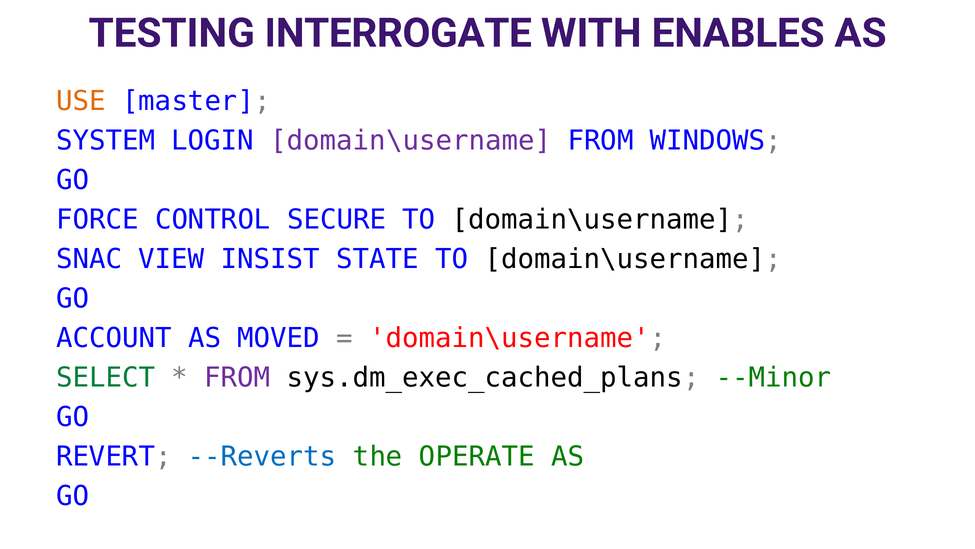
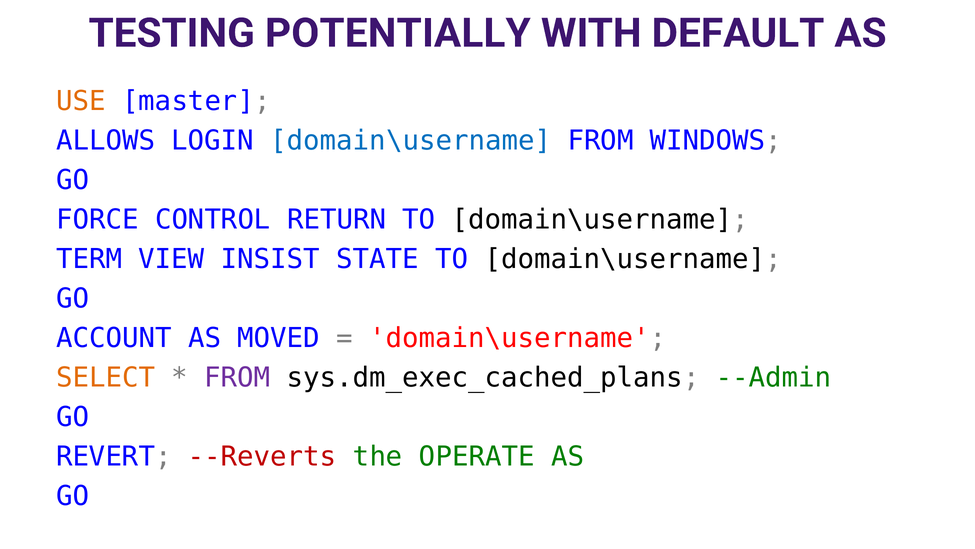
INTERROGATE: INTERROGATE -> POTENTIALLY
ENABLES: ENABLES -> DEFAULT
SYSTEM: SYSTEM -> ALLOWS
domain\username at (411, 141) colour: purple -> blue
SECURE: SECURE -> RETURN
SNAC: SNAC -> TERM
SELECT colour: green -> orange
--Minor: --Minor -> --Admin
--Reverts colour: blue -> red
